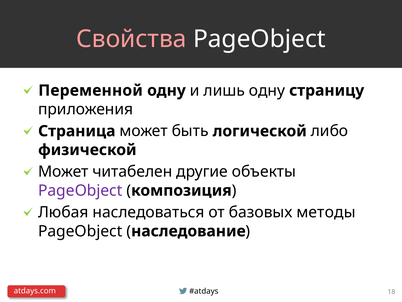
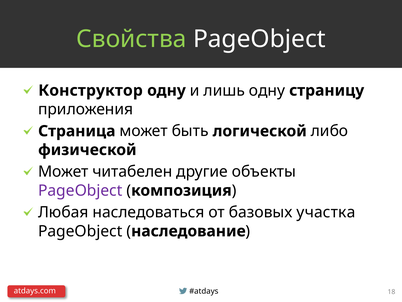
Свойства colour: pink -> light green
Переменной: Переменной -> Конструктор
методы: методы -> участка
